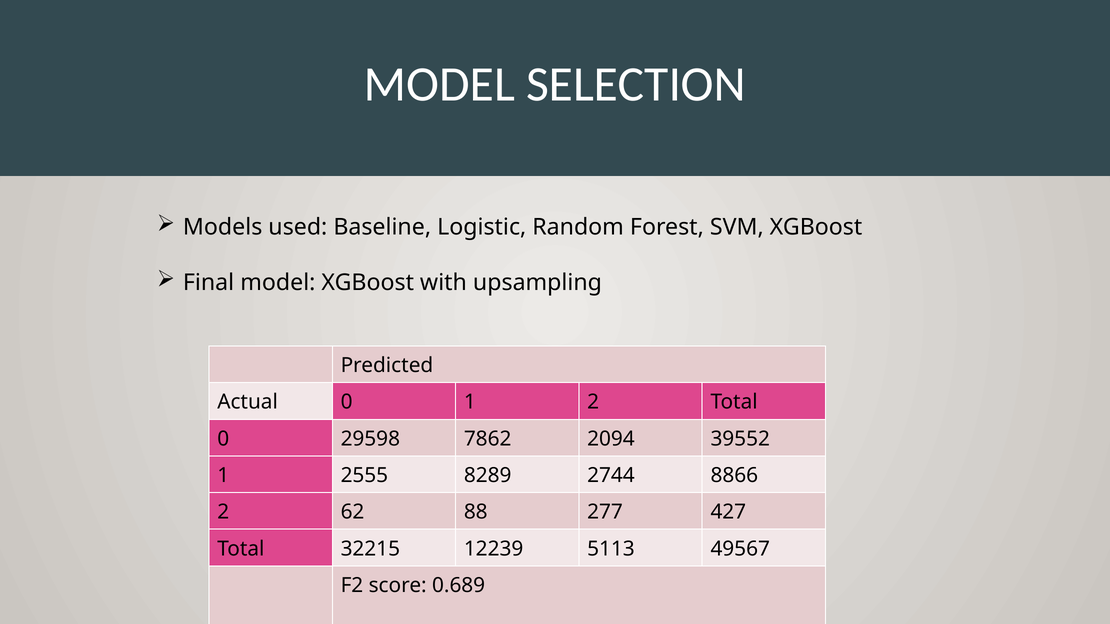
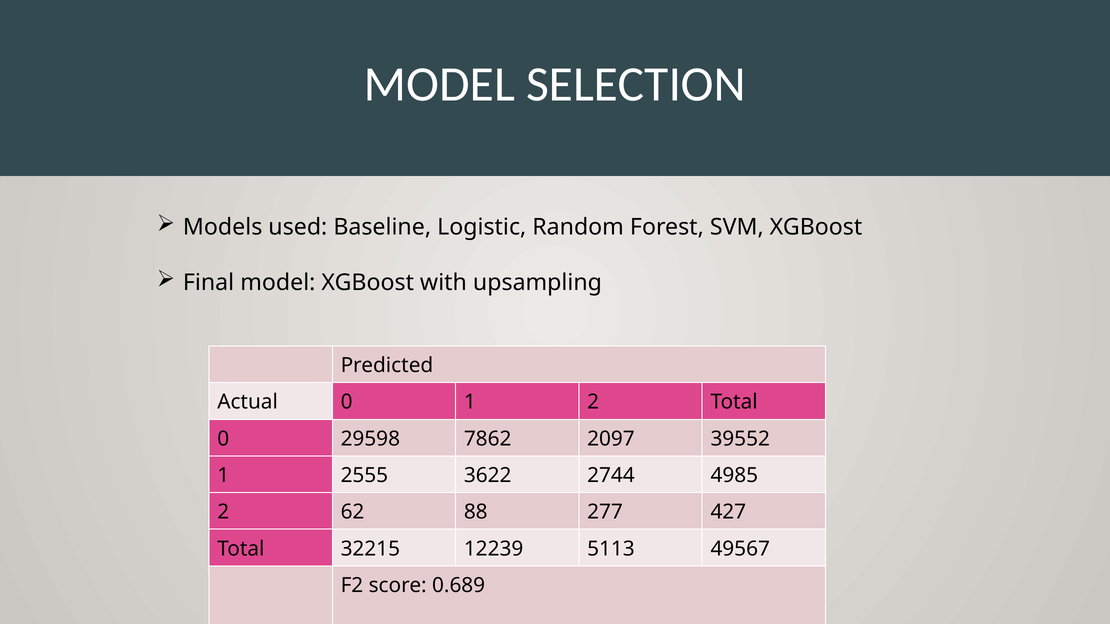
2094: 2094 -> 2097
8289: 8289 -> 3622
8866: 8866 -> 4985
